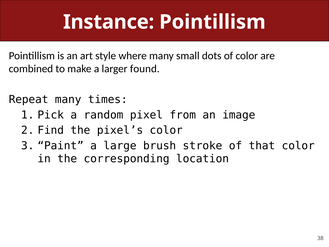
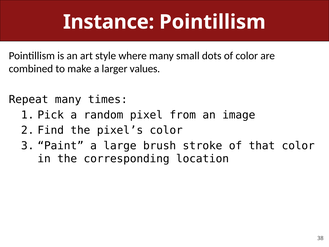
found: found -> values
